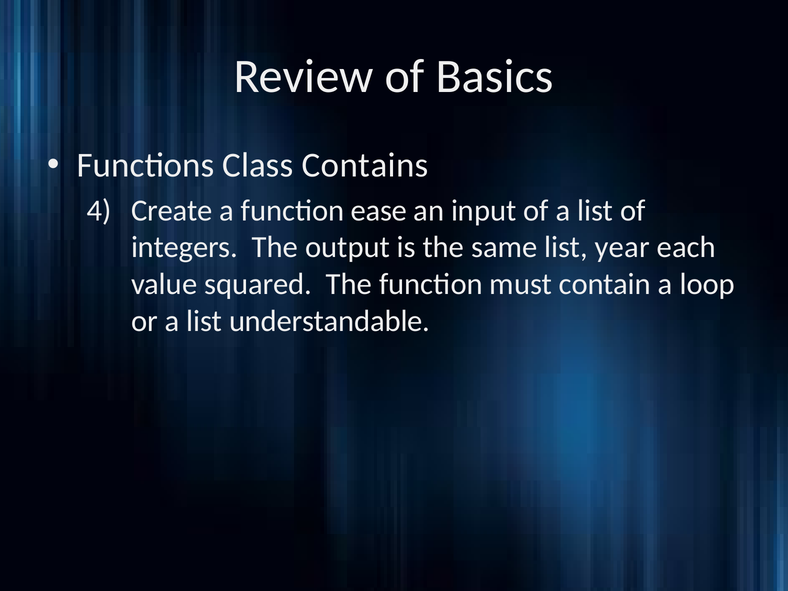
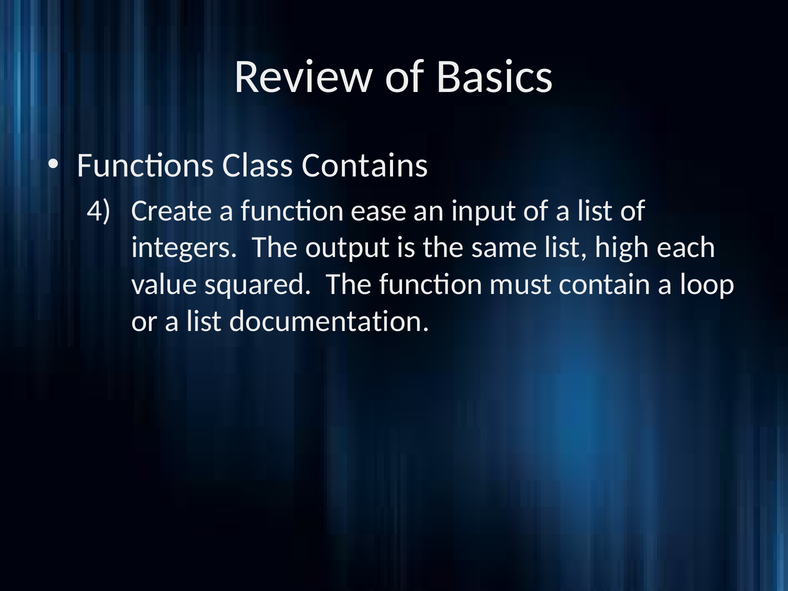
year: year -> high
understandable: understandable -> documentation
